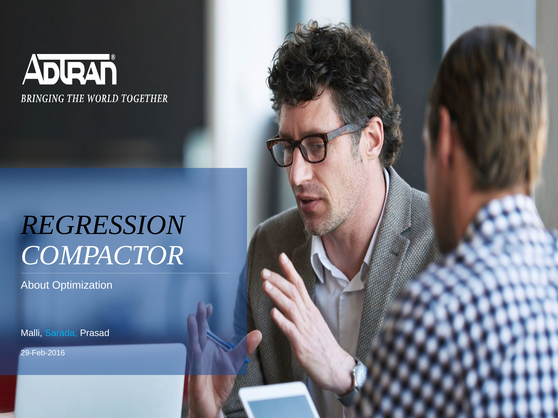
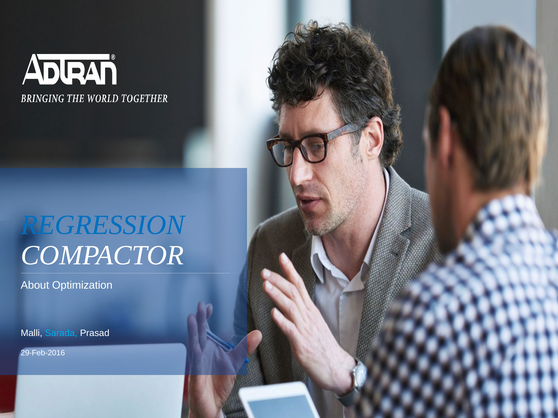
REGRESSION colour: black -> blue
